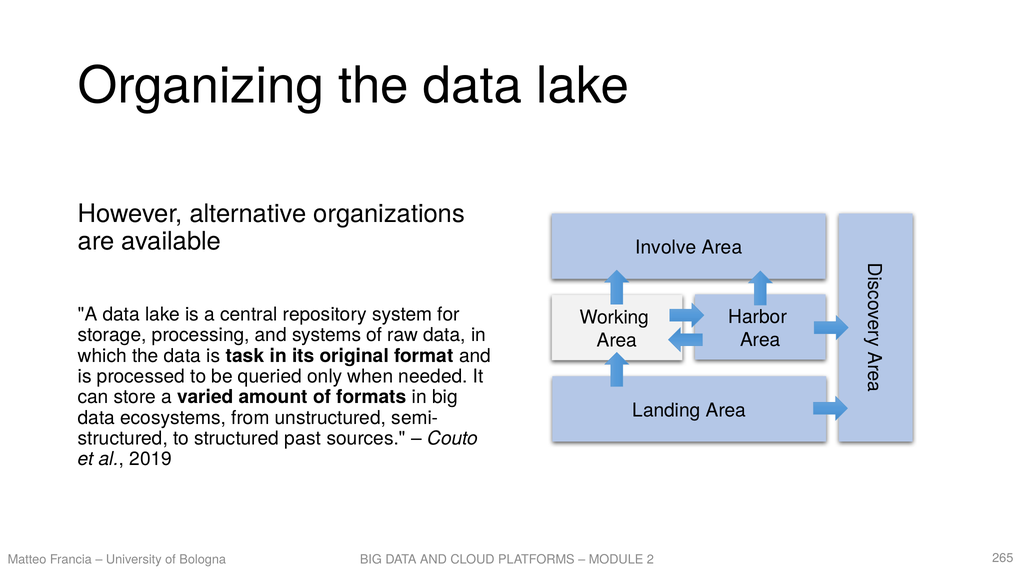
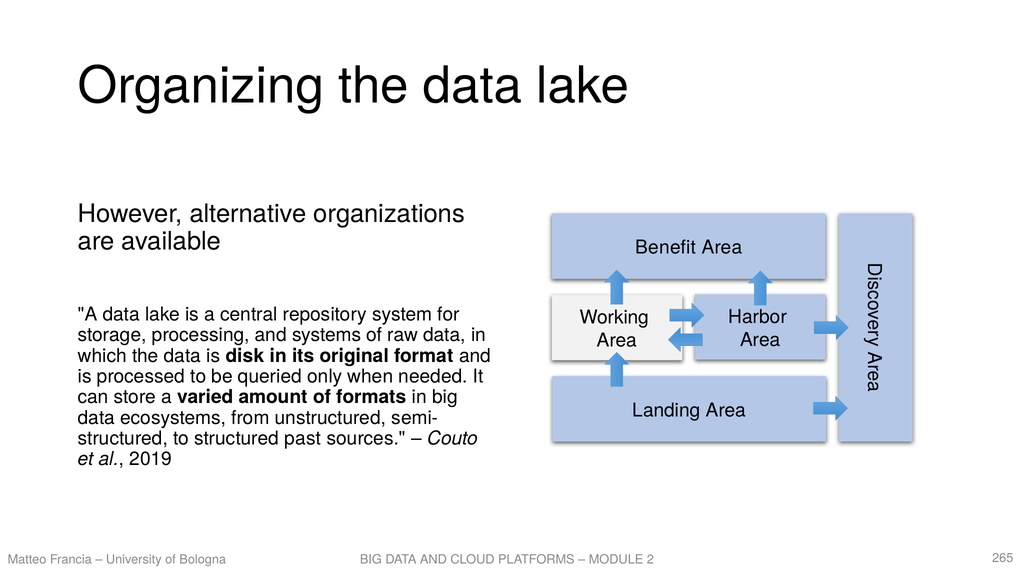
Involve: Involve -> Benefit
task: task -> disk
